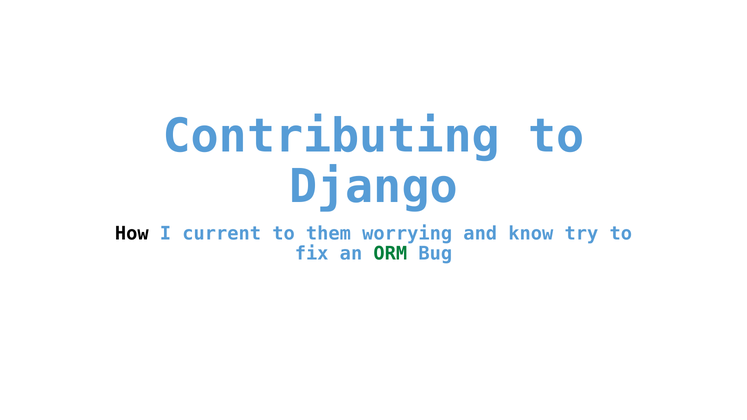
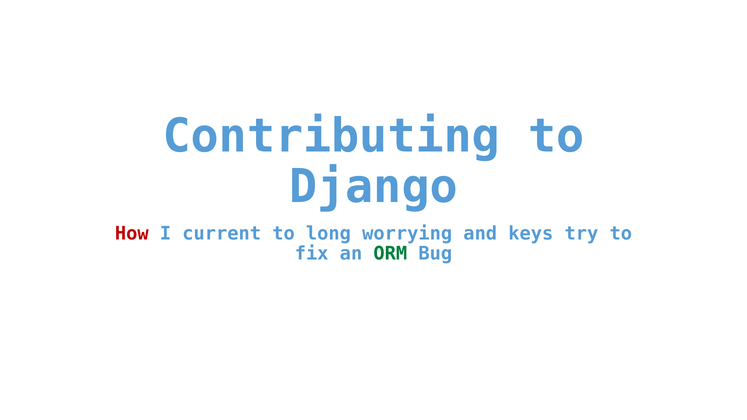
How colour: black -> red
them: them -> long
know: know -> keys
